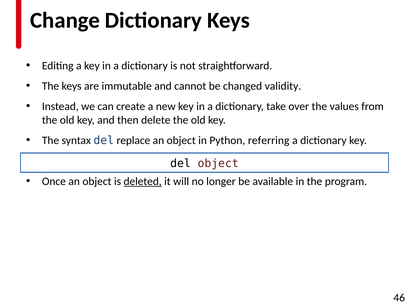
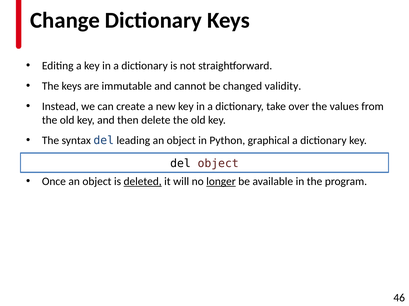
replace: replace -> leading
referring: referring -> graphical
longer underline: none -> present
